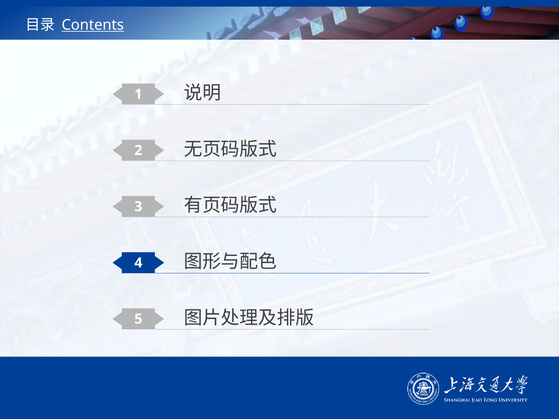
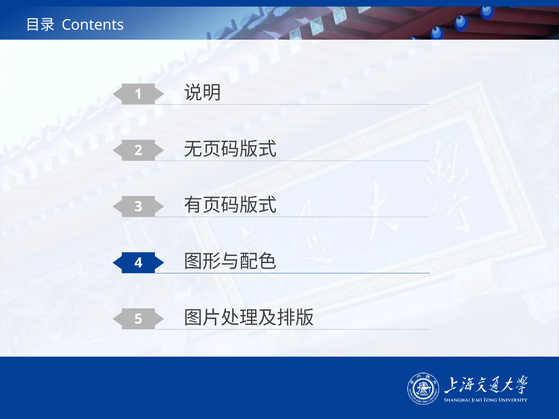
Contents underline: present -> none
